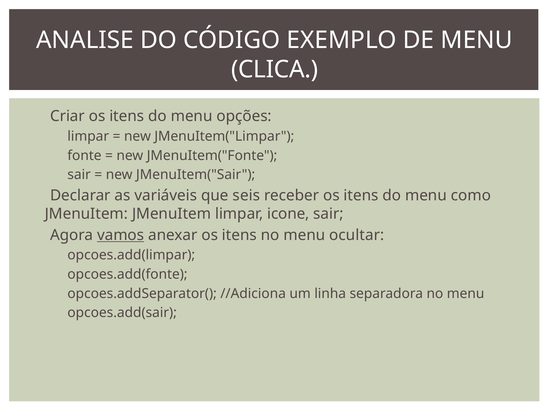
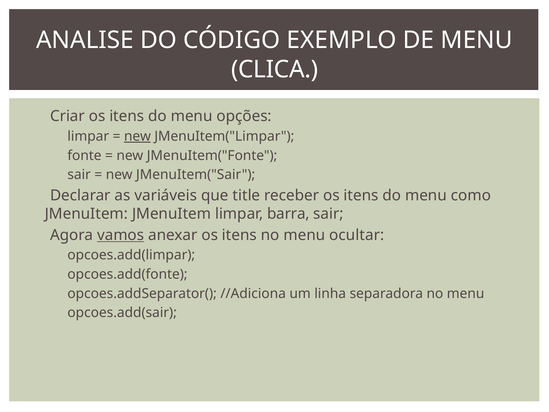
new at (137, 136) underline: none -> present
seis: seis -> title
icone: icone -> barra
